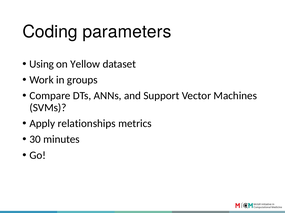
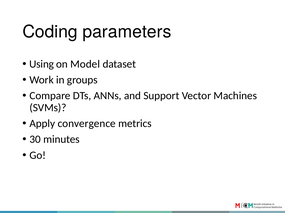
Yellow: Yellow -> Model
relationships: relationships -> convergence
